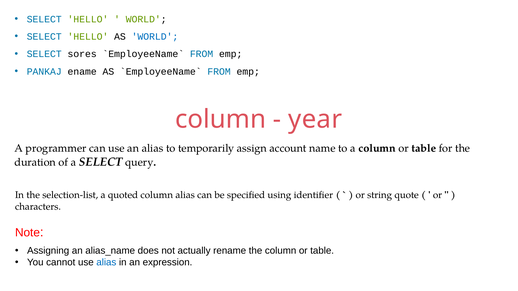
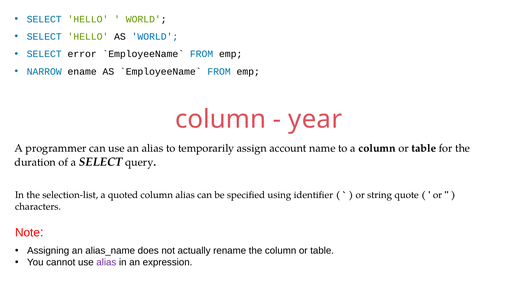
sores: sores -> error
PANKAJ: PANKAJ -> NARROW
alias at (106, 263) colour: blue -> purple
